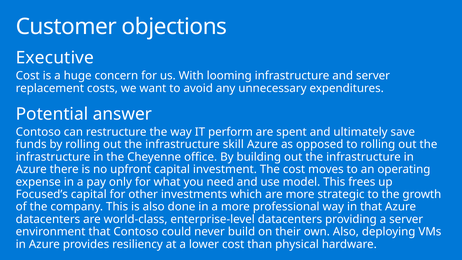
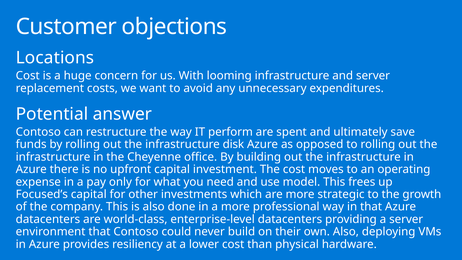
Executive: Executive -> Locations
skill: skill -> disk
